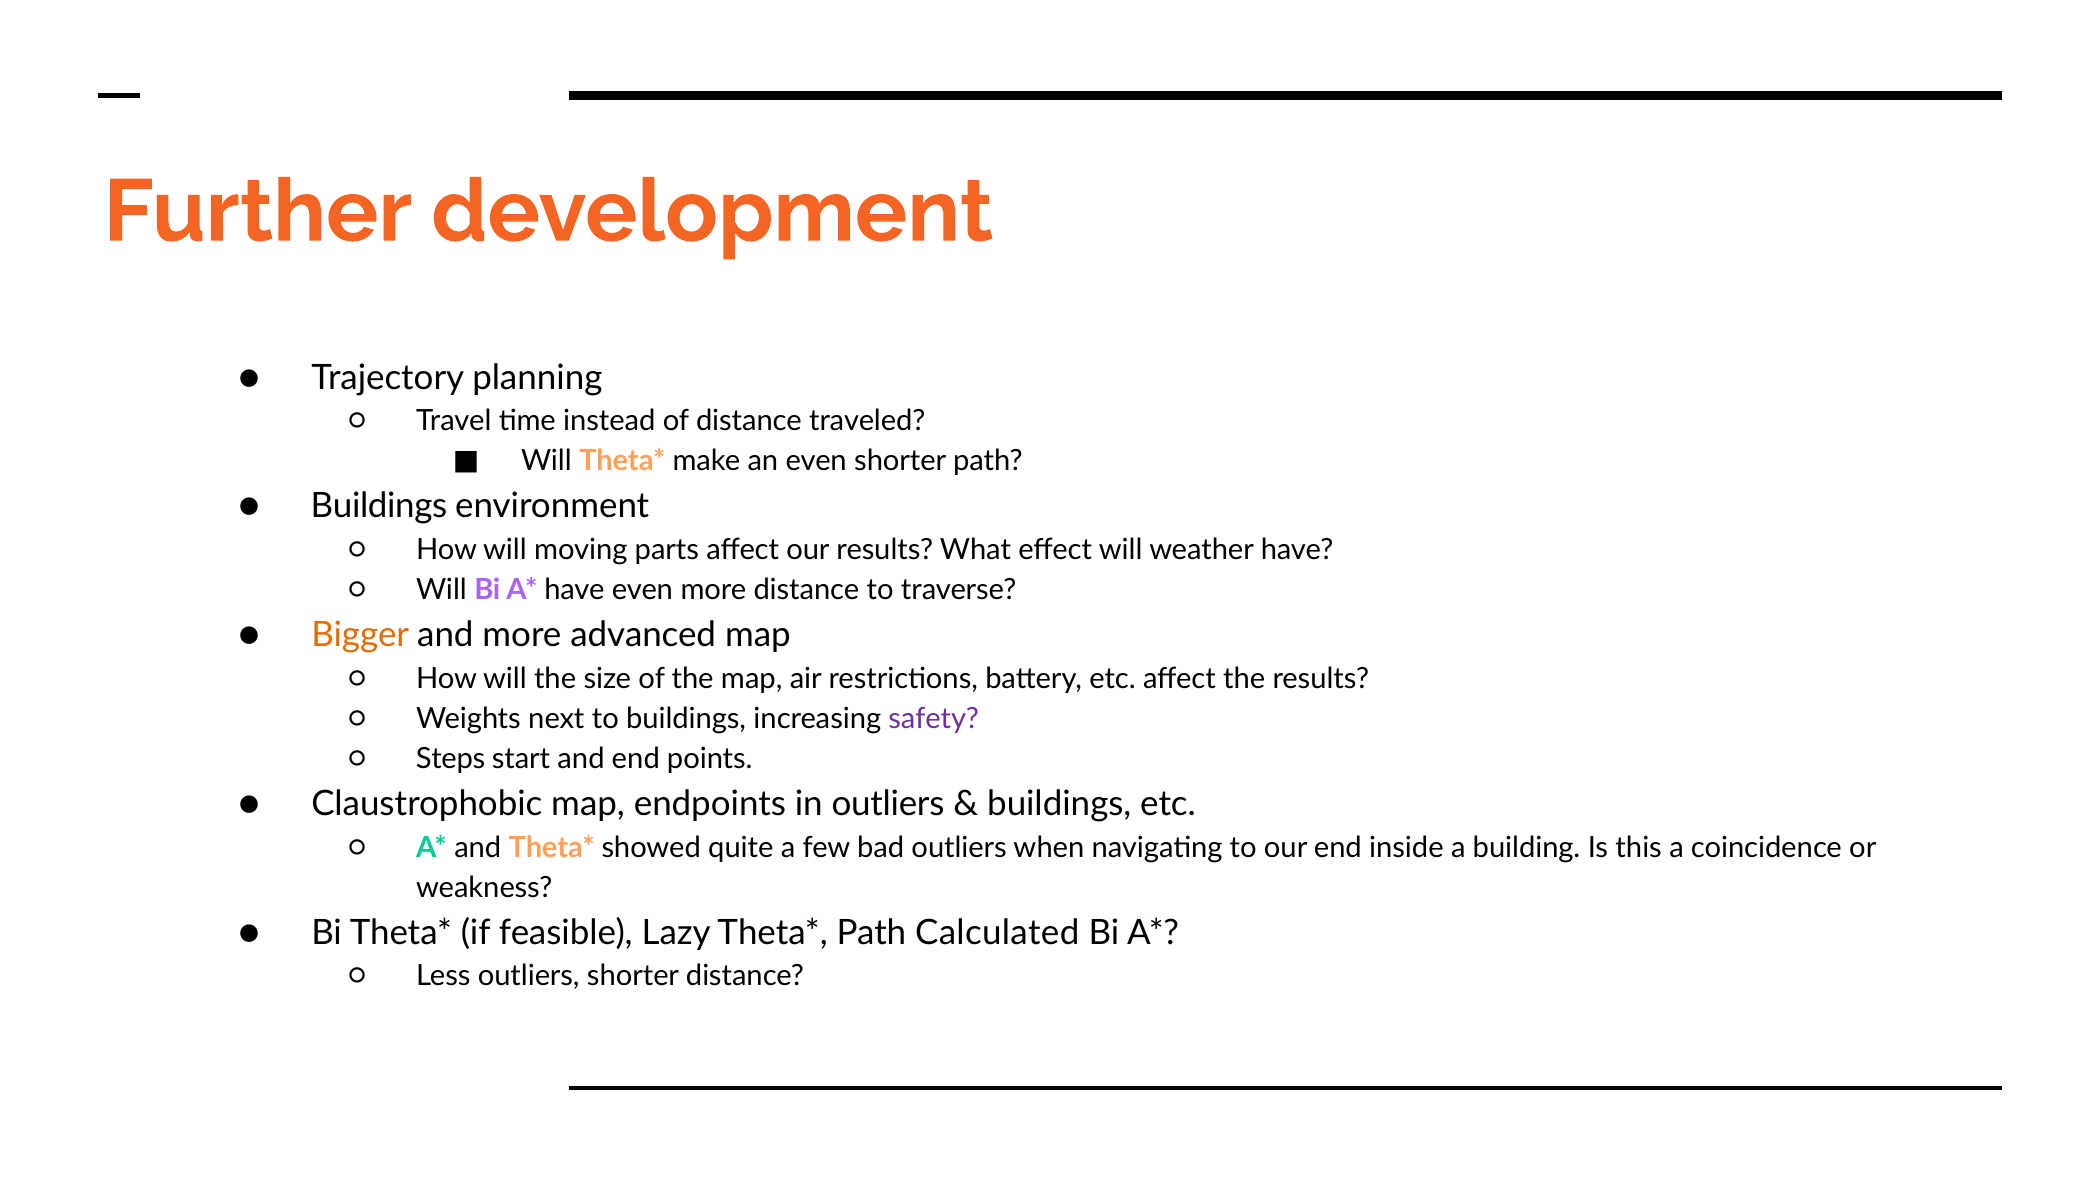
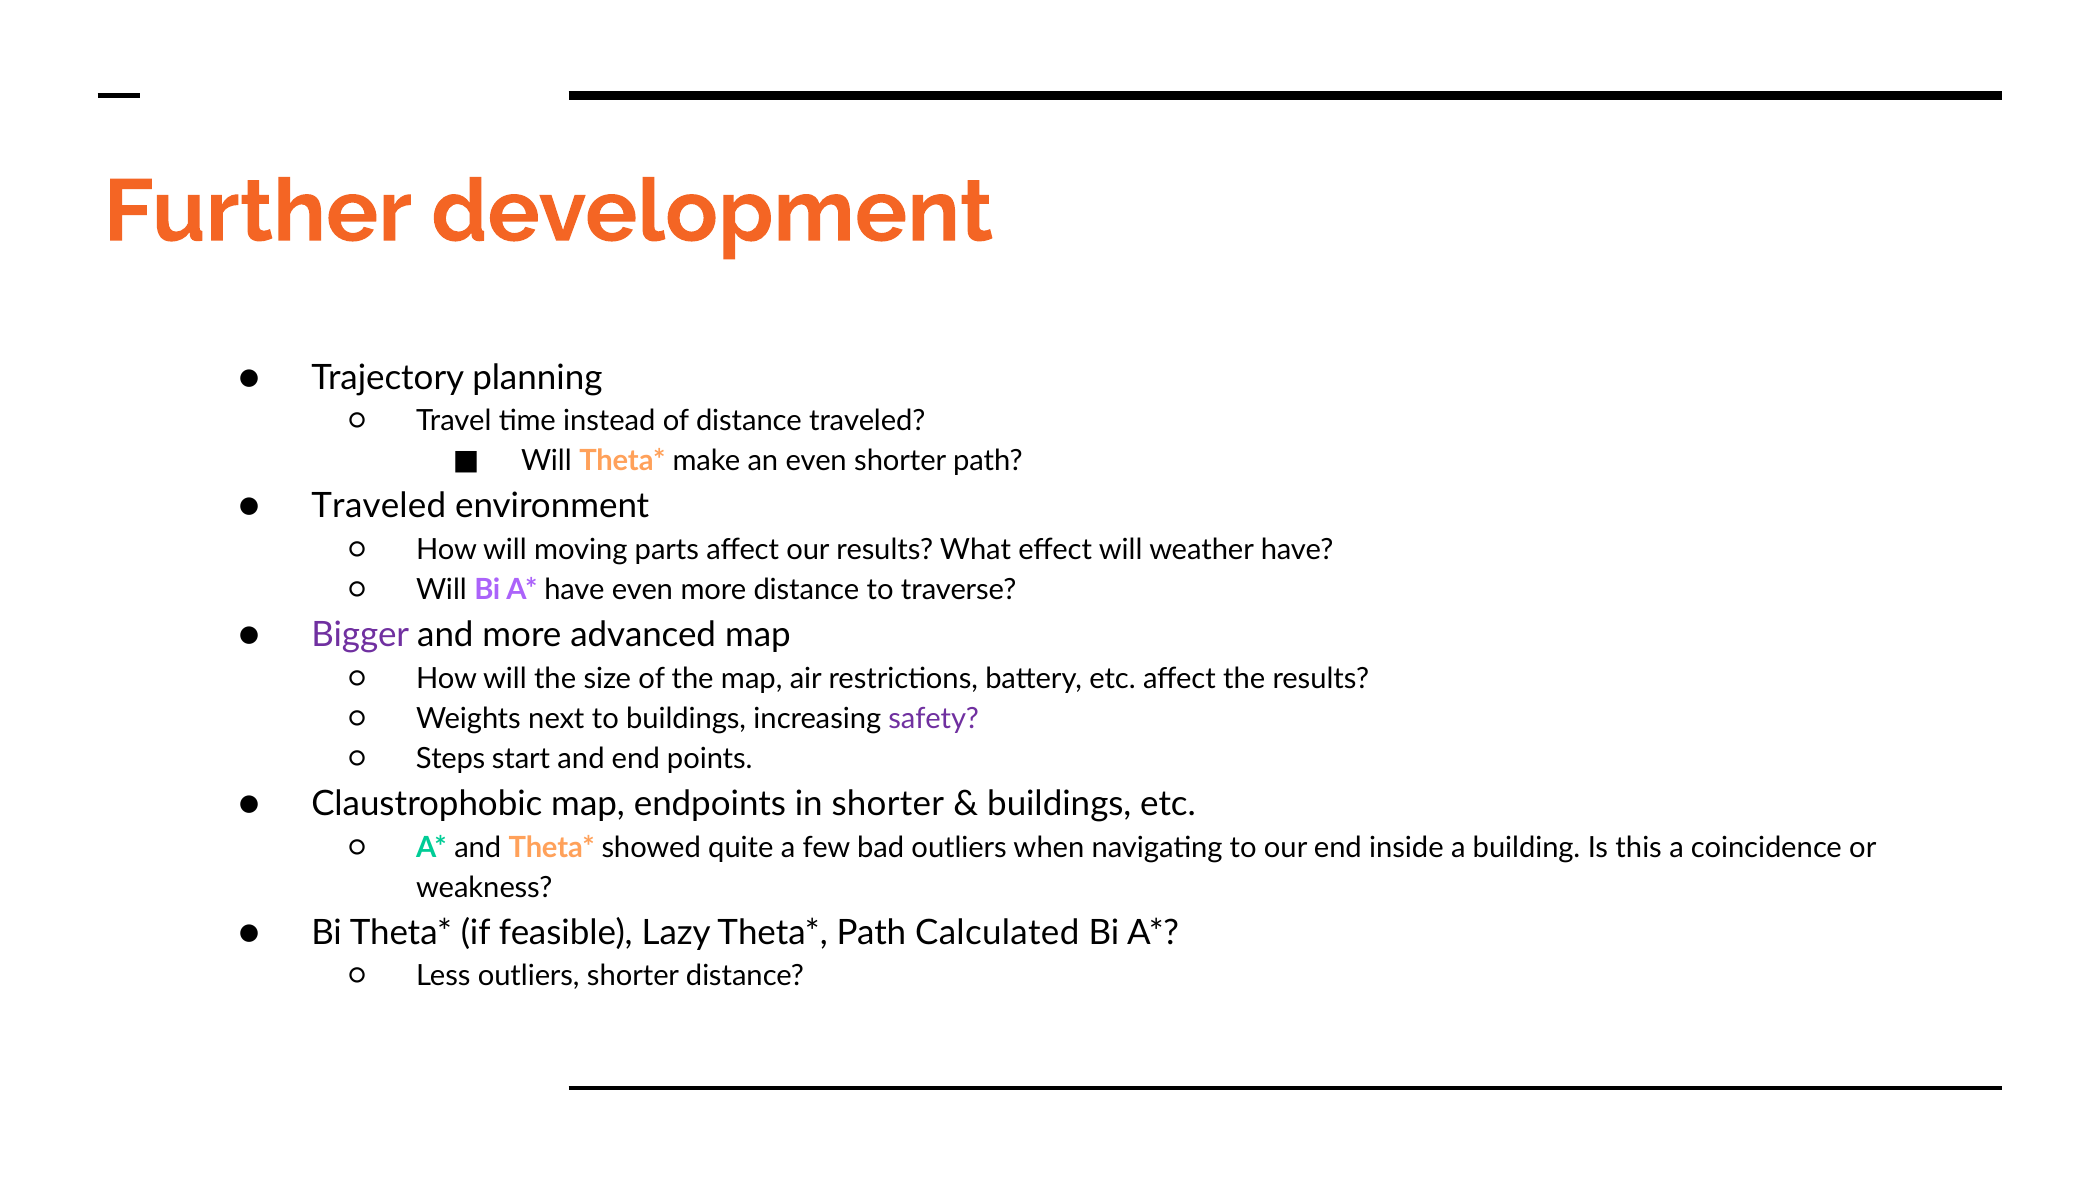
Buildings at (379, 506): Buildings -> Traveled
Bigger colour: orange -> purple
in outliers: outliers -> shorter
